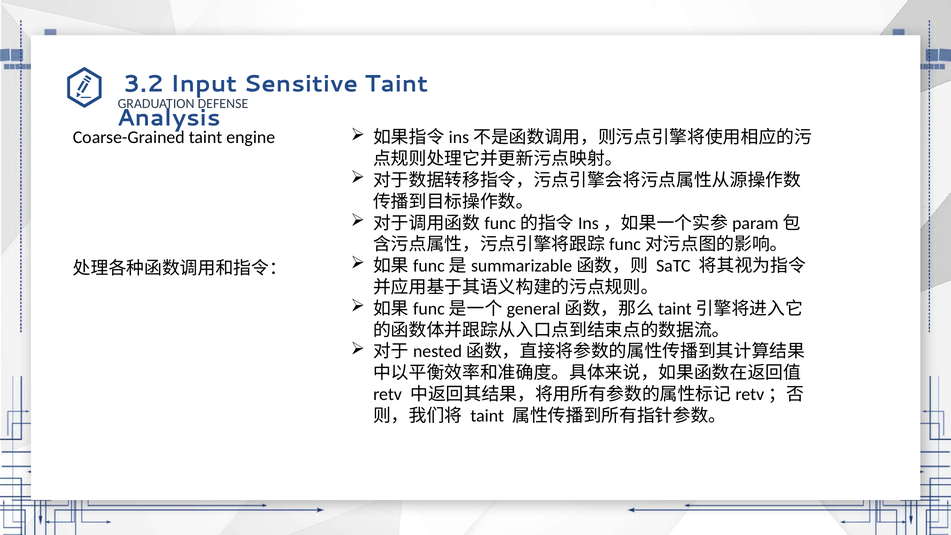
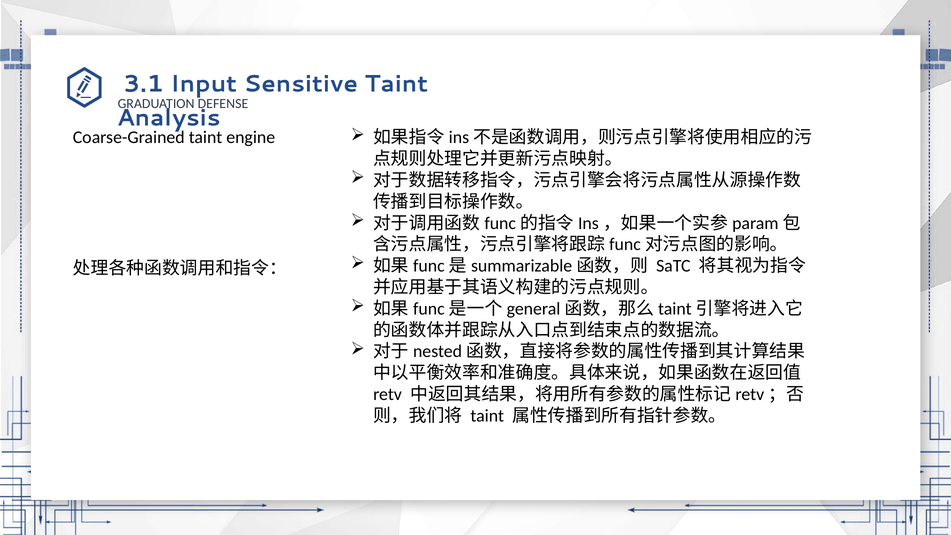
3.2: 3.2 -> 3.1
